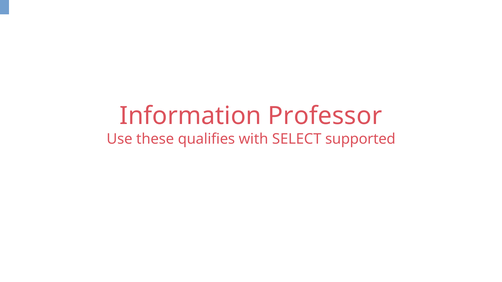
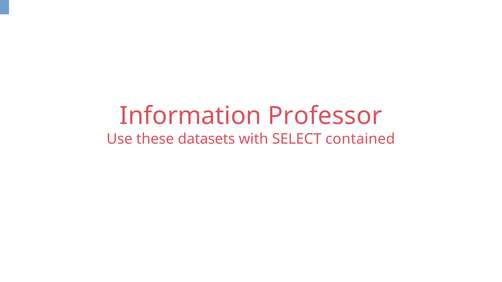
qualifies: qualifies -> datasets
supported: supported -> contained
